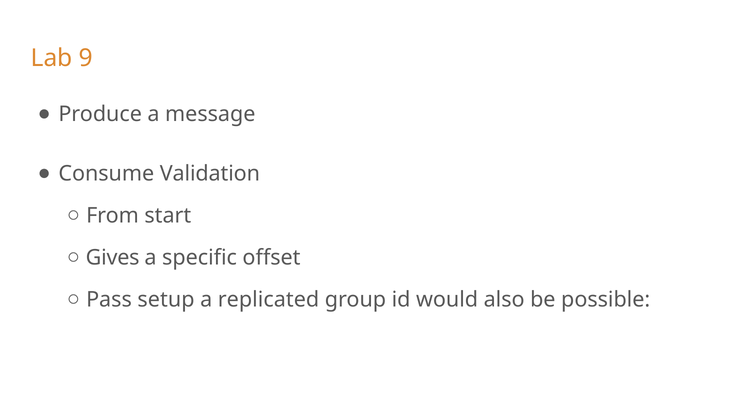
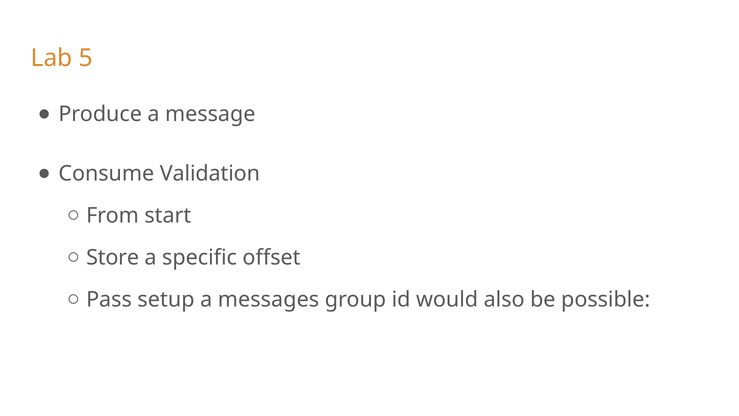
9: 9 -> 5
Gives: Gives -> Store
replicated: replicated -> messages
